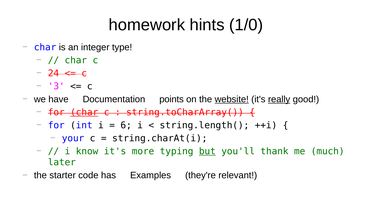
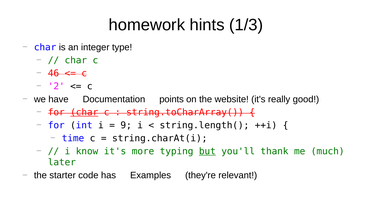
1/0: 1/0 -> 1/3
24: 24 -> 46
3: 3 -> 2
website underline: present -> none
really underline: present -> none
6: 6 -> 9
your: your -> time
